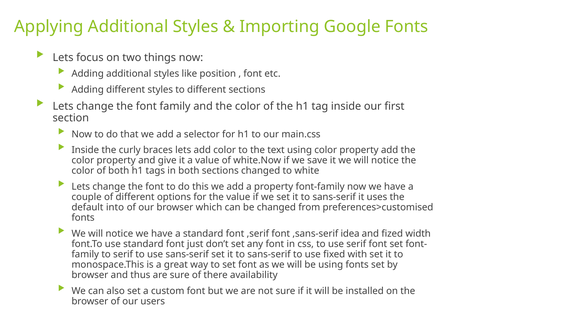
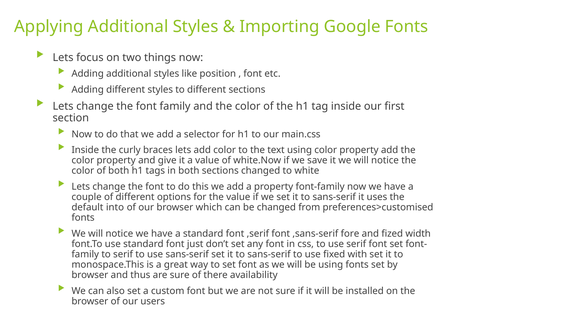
idea: idea -> fore
